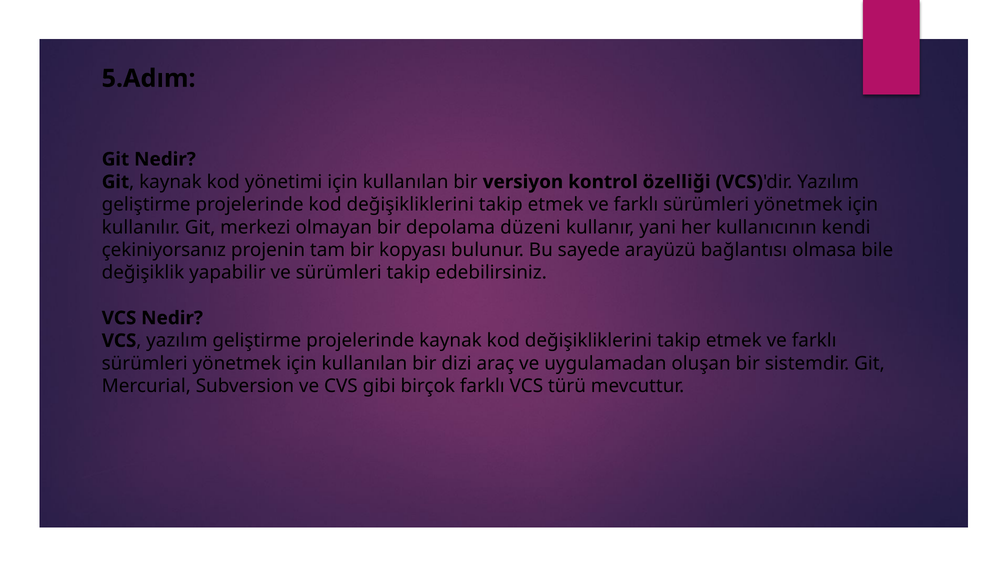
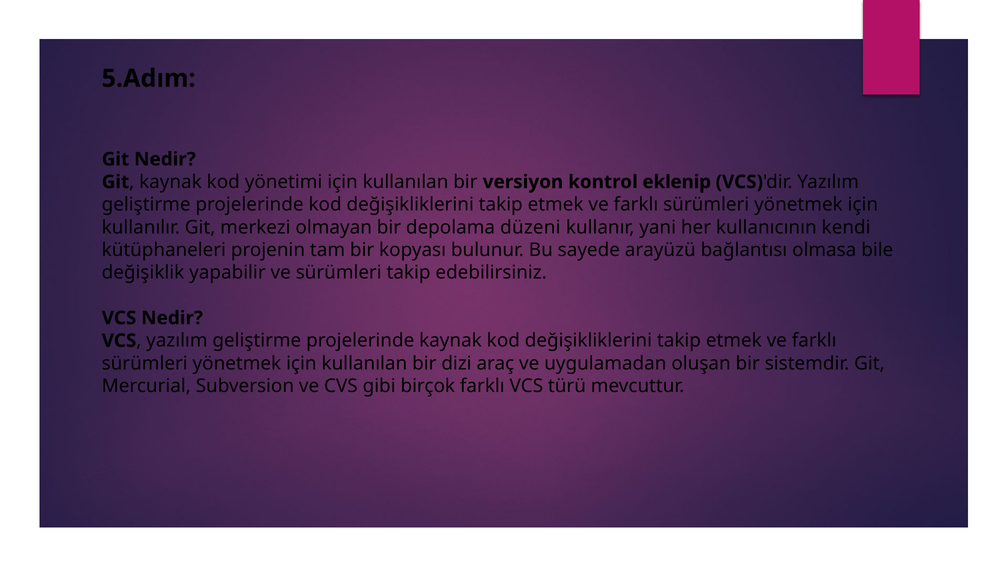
özelliği: özelliği -> eklenip
çekiniyorsanız: çekiniyorsanız -> kütüphaneleri
